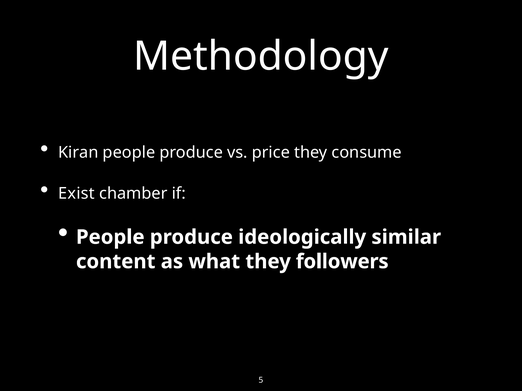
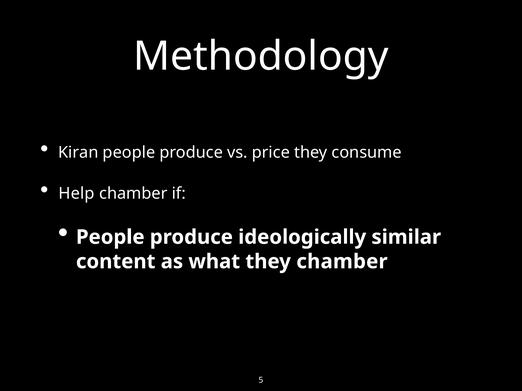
Exist: Exist -> Help
they followers: followers -> chamber
